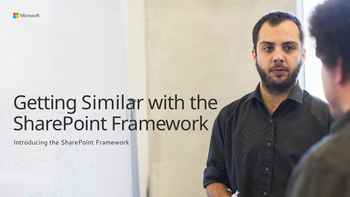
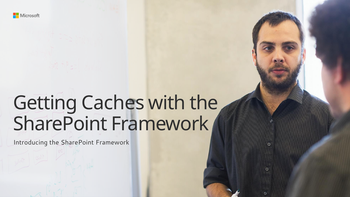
Similar: Similar -> Caches
